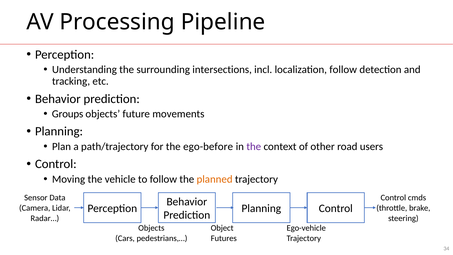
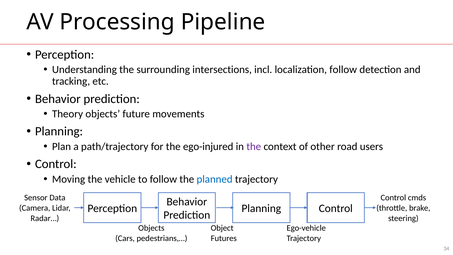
Groups: Groups -> Theory
ego-before: ego-before -> ego-injured
planned colour: orange -> blue
